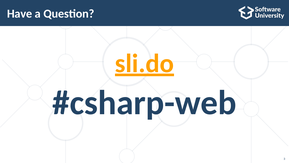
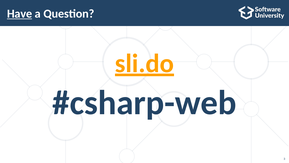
Have underline: none -> present
